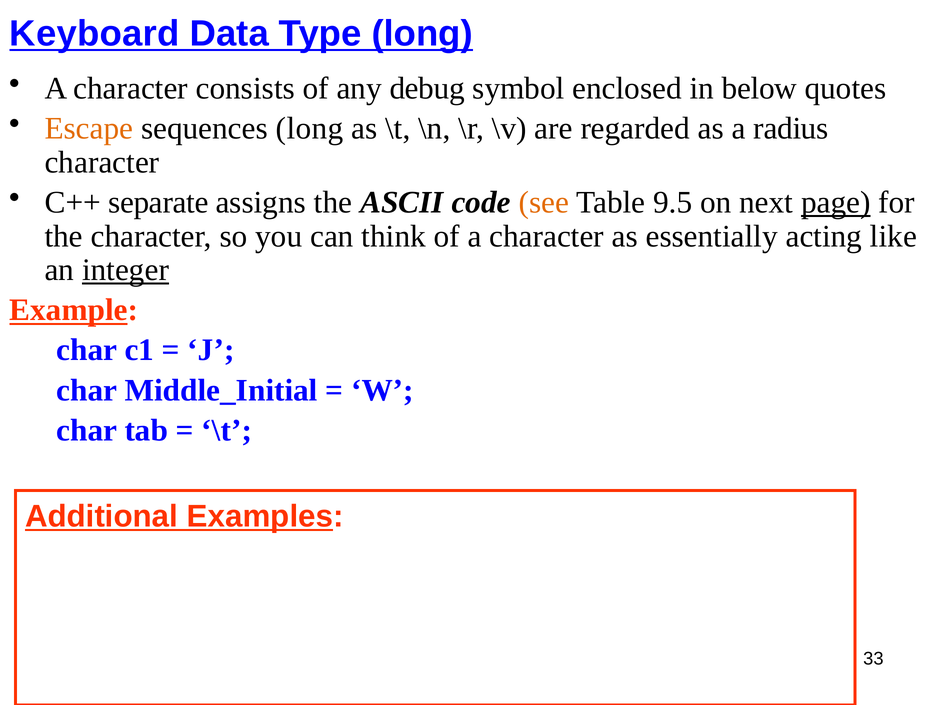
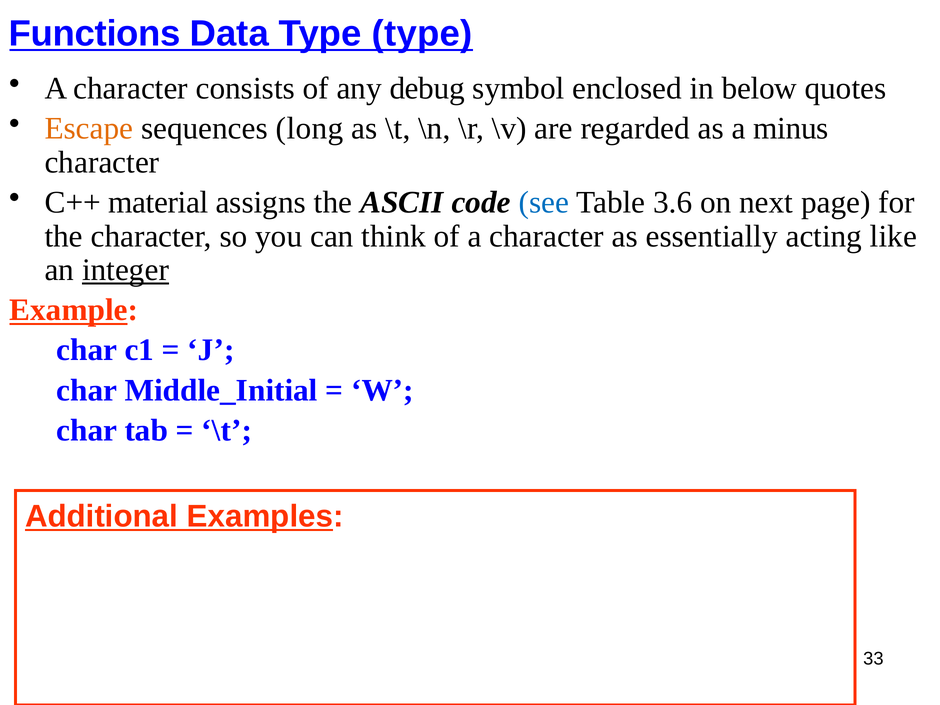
Keyboard: Keyboard -> Functions
Type long: long -> type
radius: radius -> minus
separate: separate -> material
see colour: orange -> blue
9.5: 9.5 -> 3.6
page underline: present -> none
